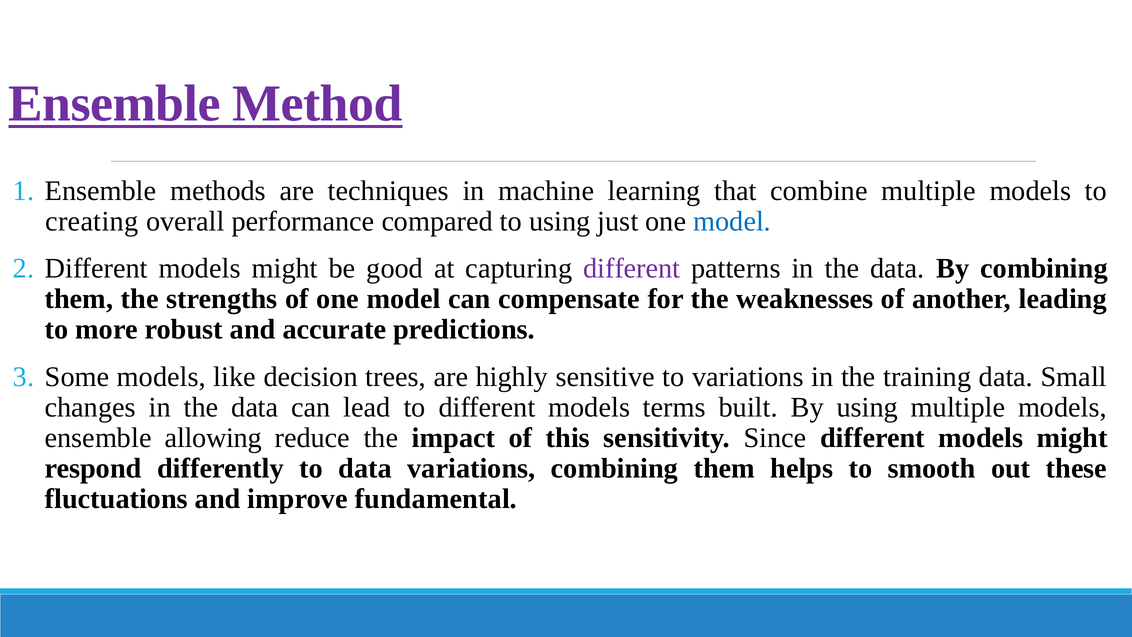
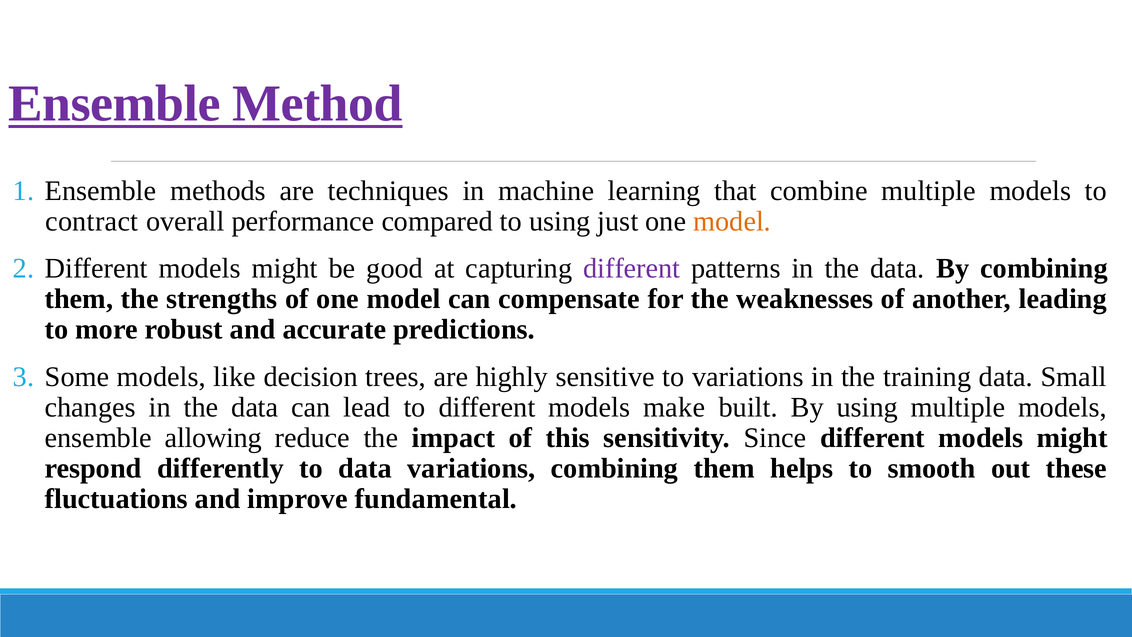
creating: creating -> contract
model at (732, 221) colour: blue -> orange
terms: terms -> make
